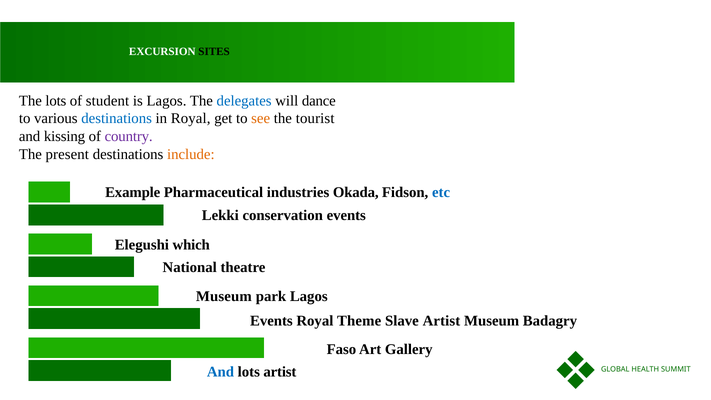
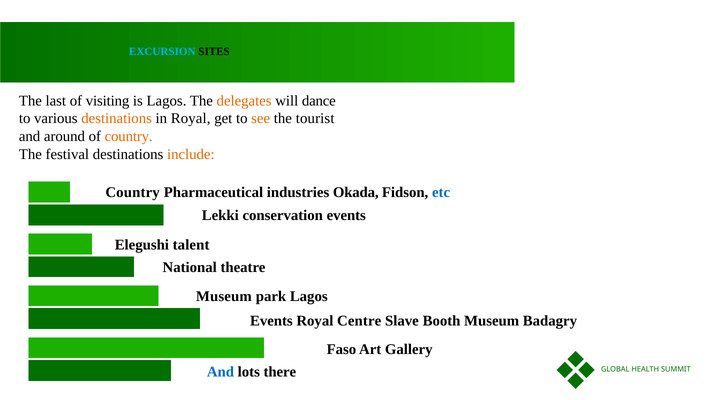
EXCURSION colour: white -> light blue
The lots: lots -> last
student: student -> visiting
delegates colour: blue -> orange
destinations at (117, 119) colour: blue -> orange
kissing: kissing -> around
country at (129, 136) colour: purple -> orange
present: present -> festival
Example at (133, 192): Example -> Country
which: which -> talent
Theme: Theme -> Centre
Slave Artist: Artist -> Booth
lots artist: artist -> there
